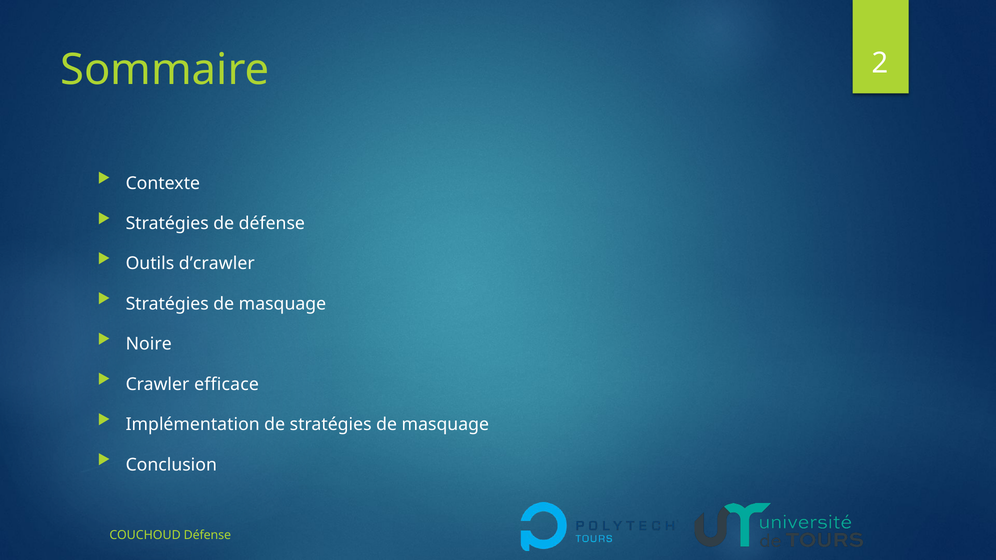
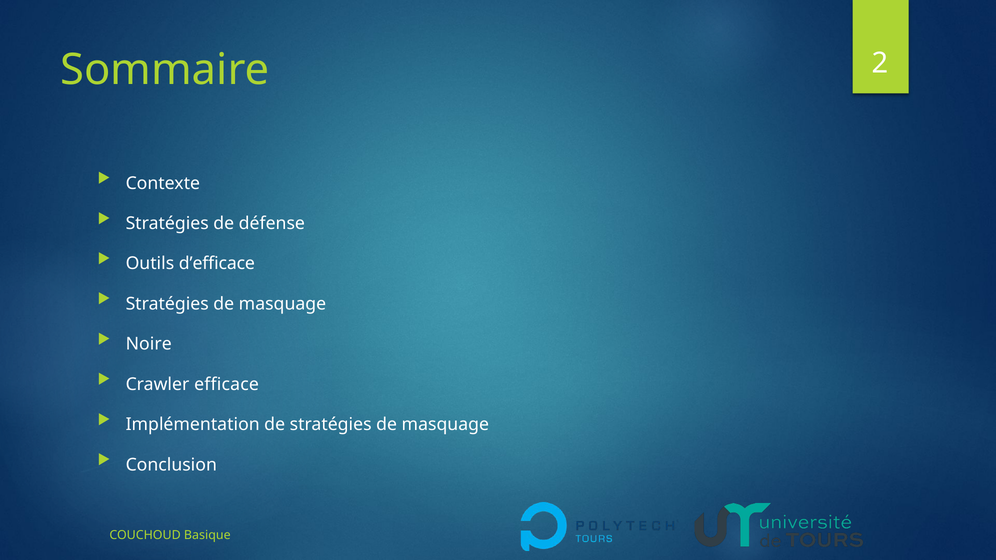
d’crawler: d’crawler -> d’efficace
COUCHOUD Défense: Défense -> Basique
